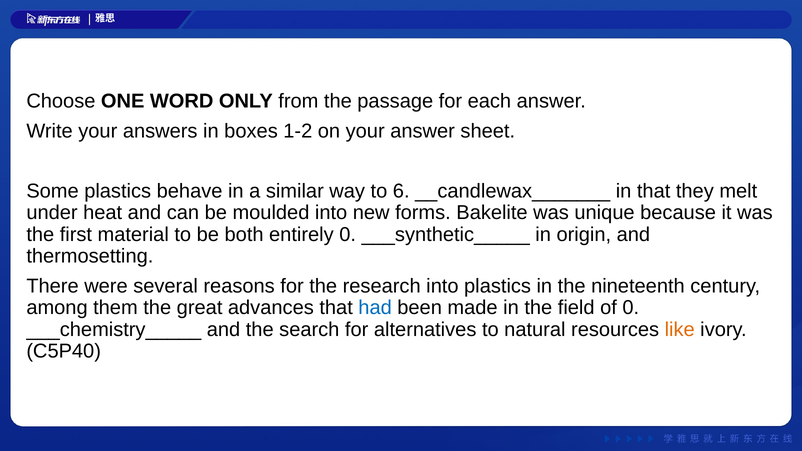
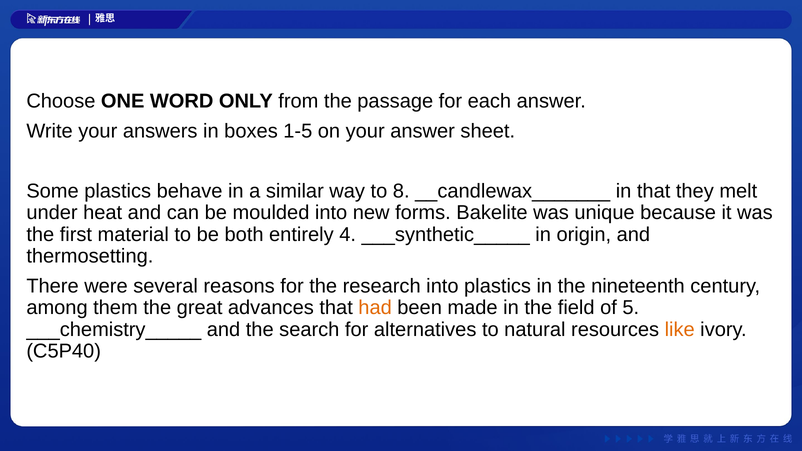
1-2: 1-2 -> 1-5
6: 6 -> 8
entirely 0: 0 -> 4
had colour: blue -> orange
of 0: 0 -> 5
